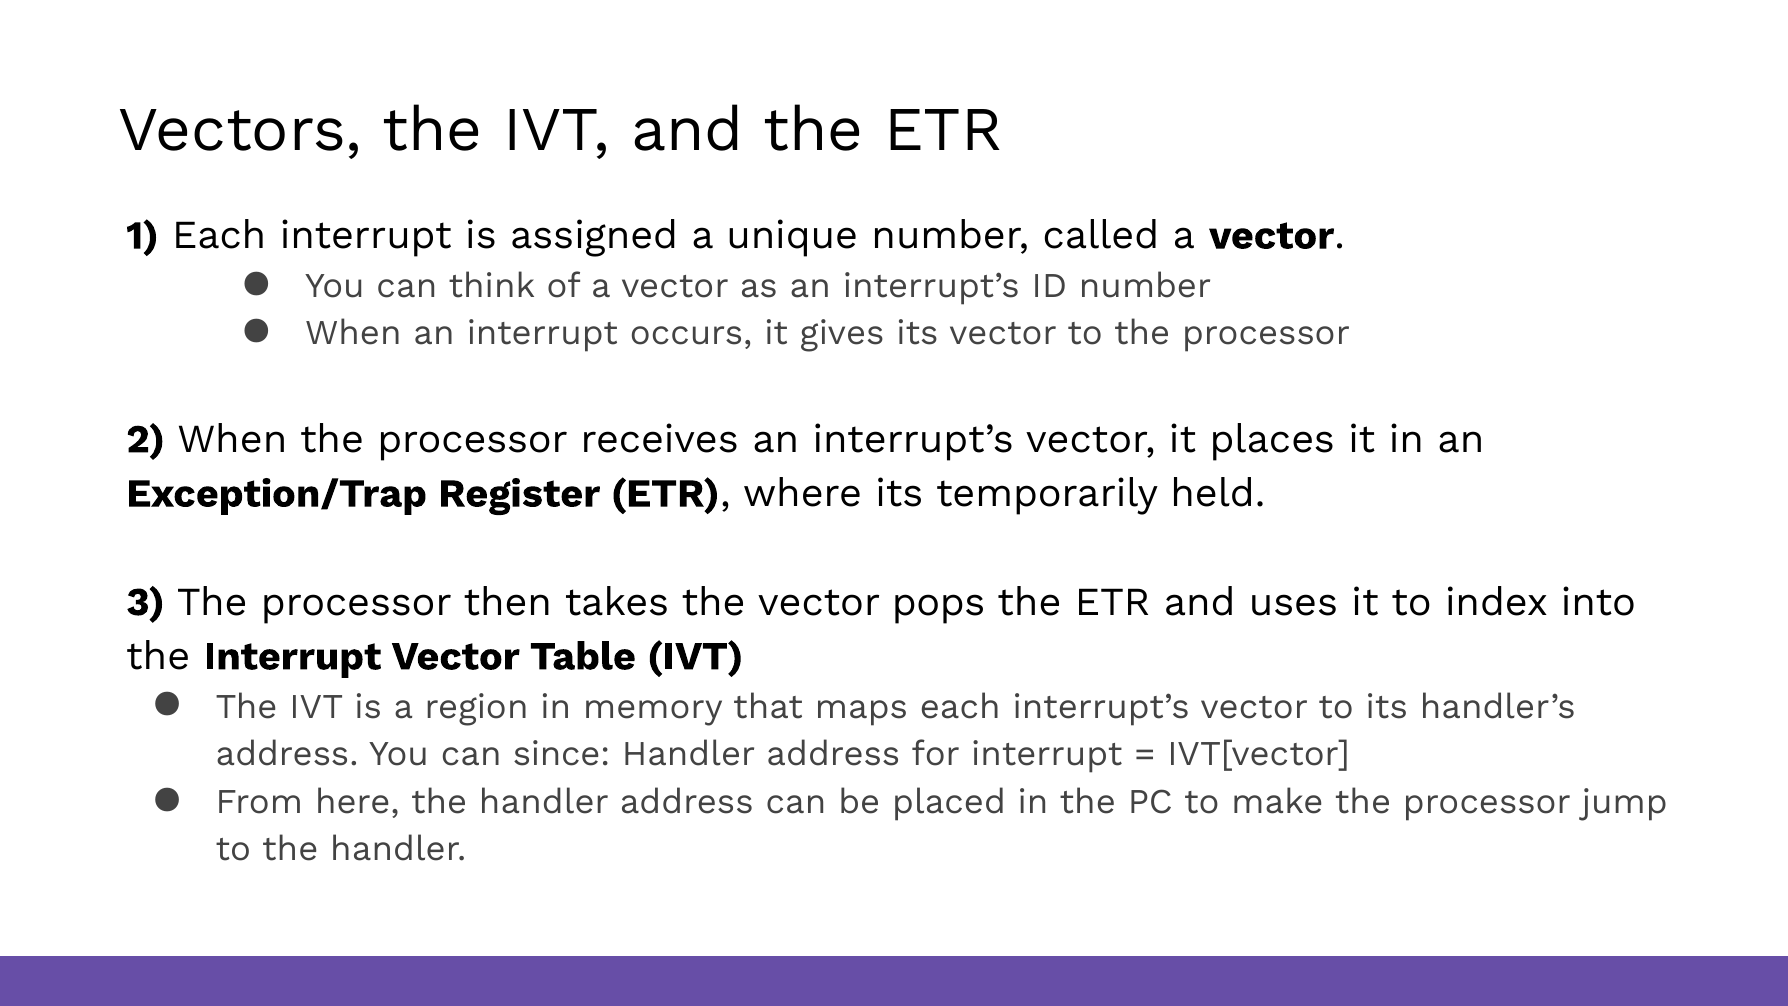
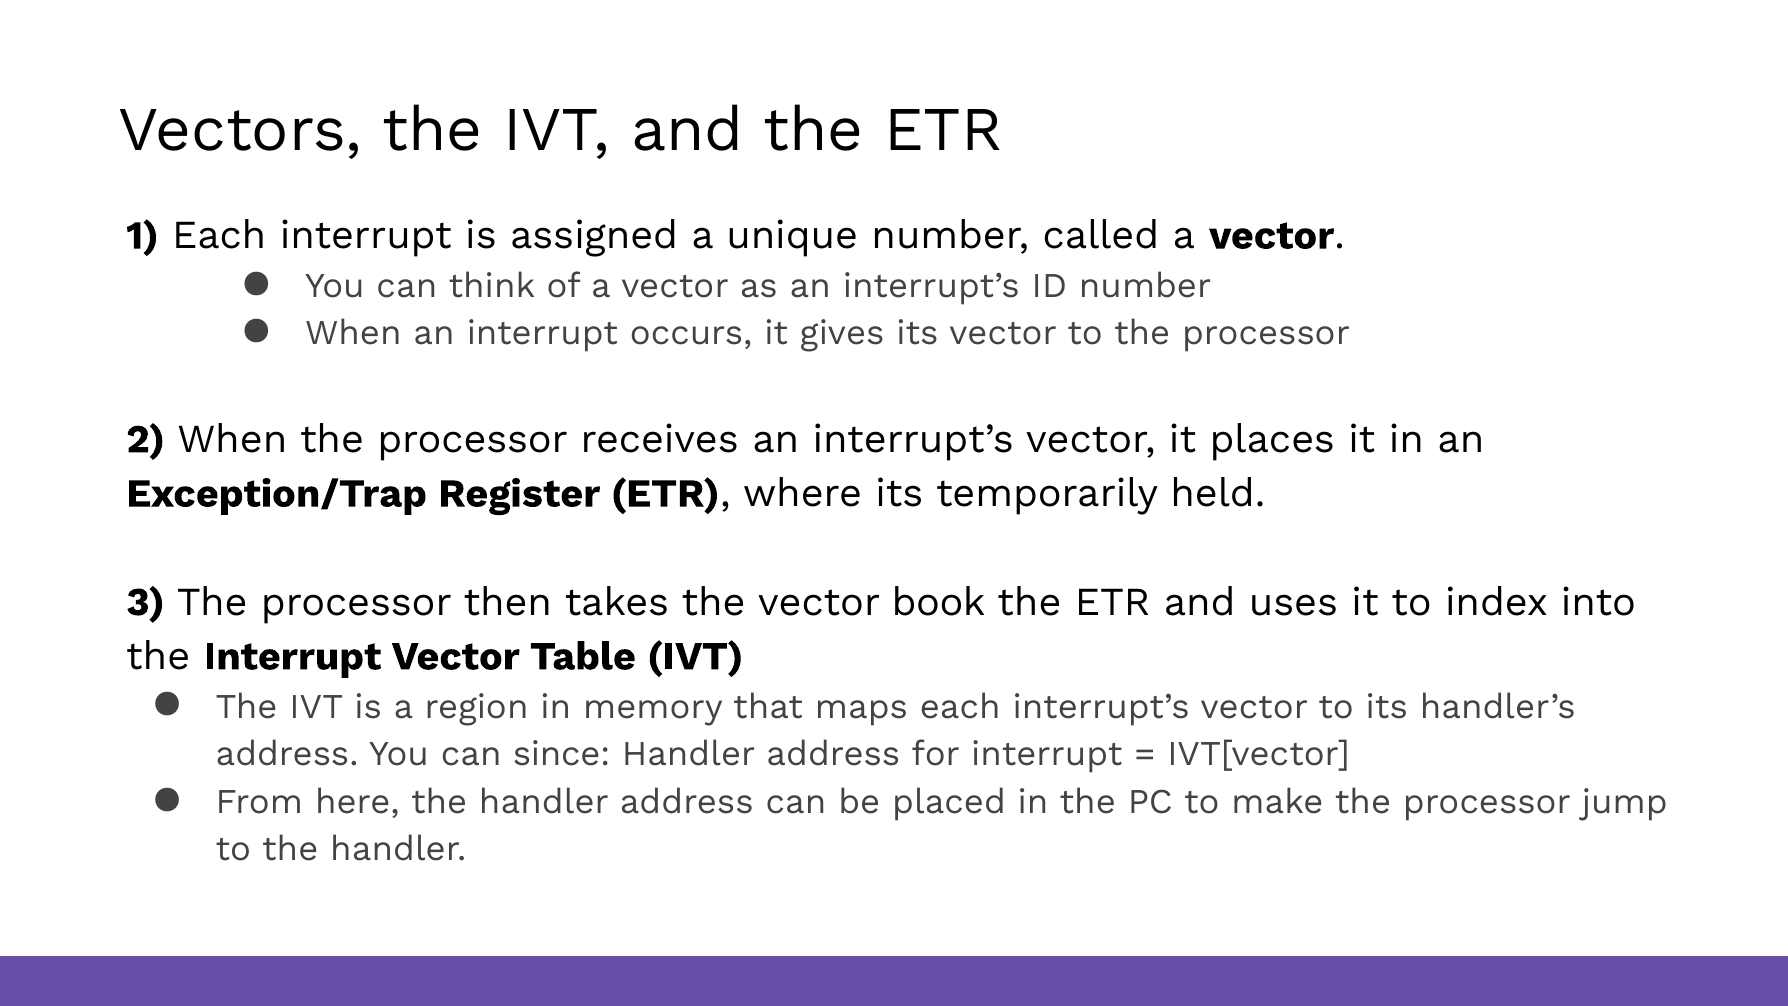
pops: pops -> book
